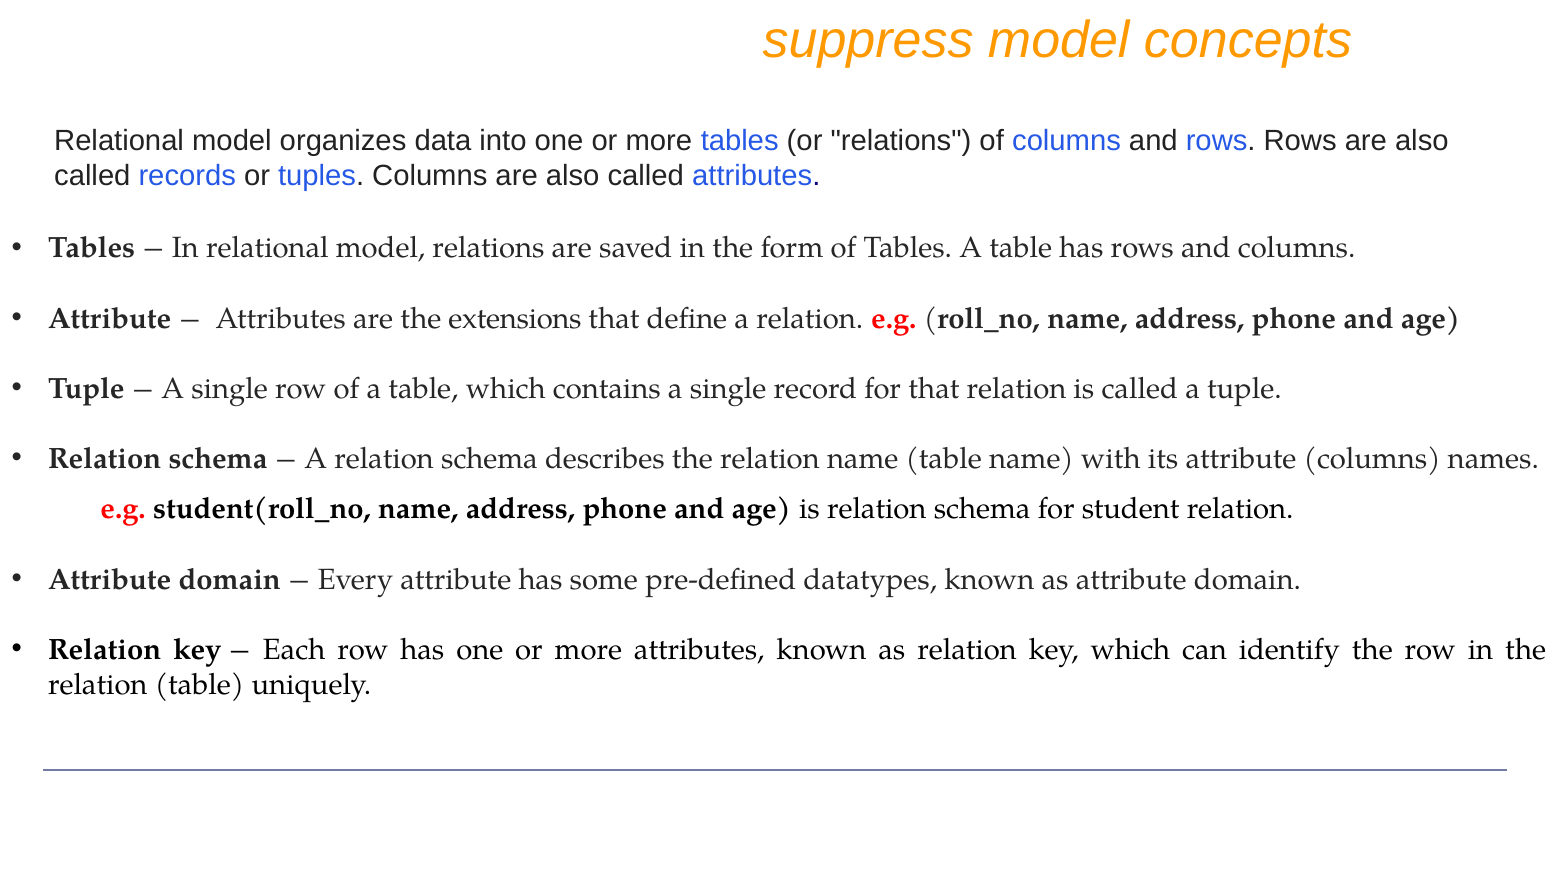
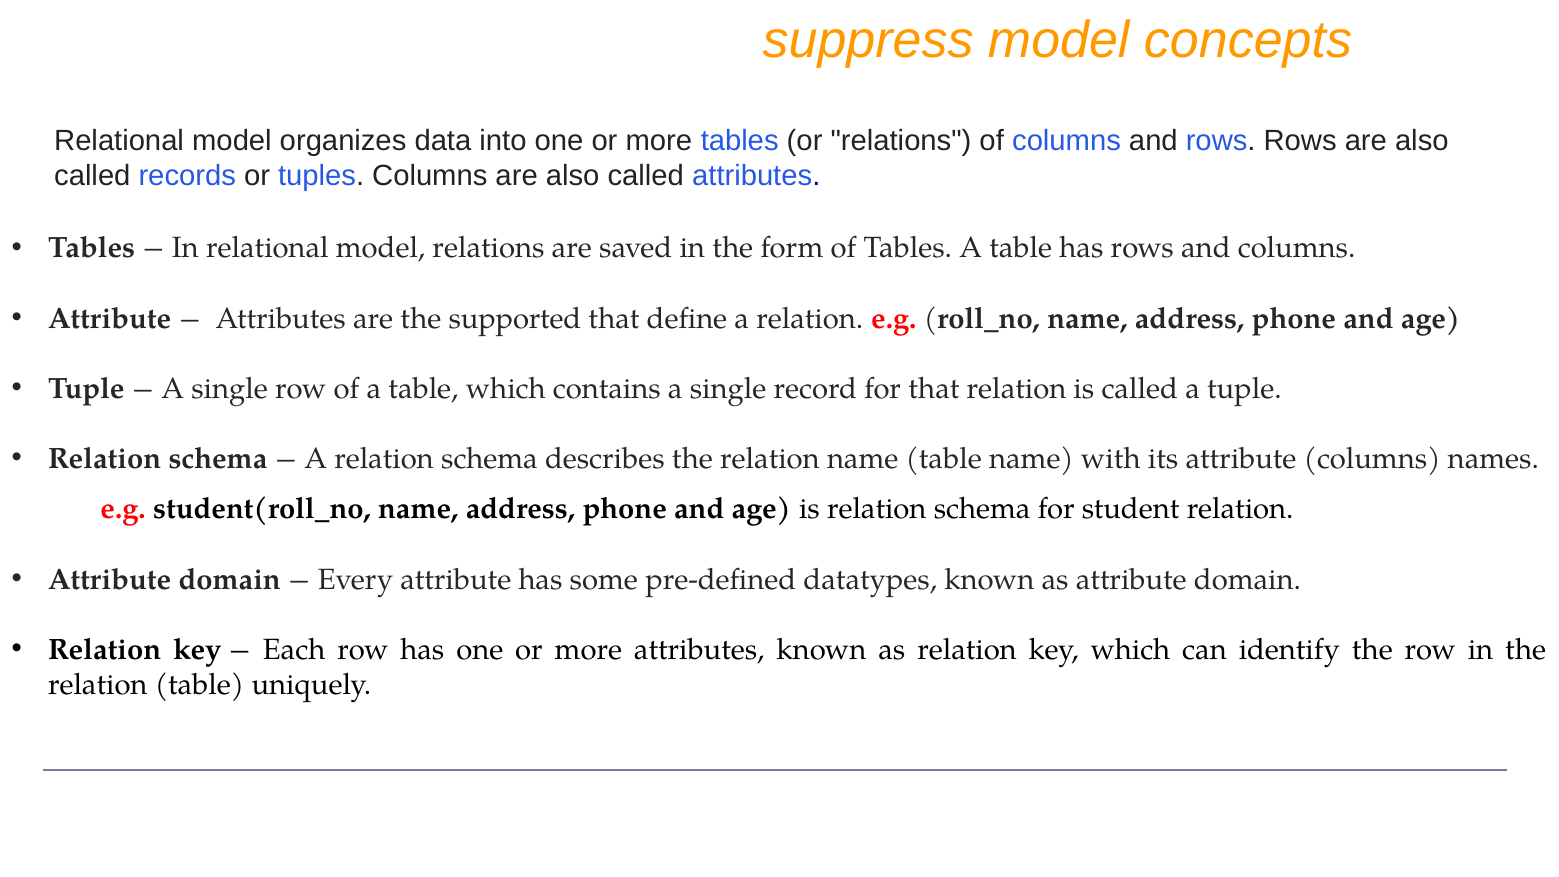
extensions: extensions -> supported
